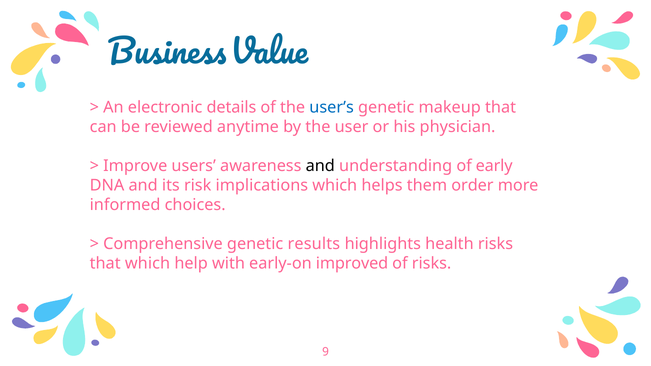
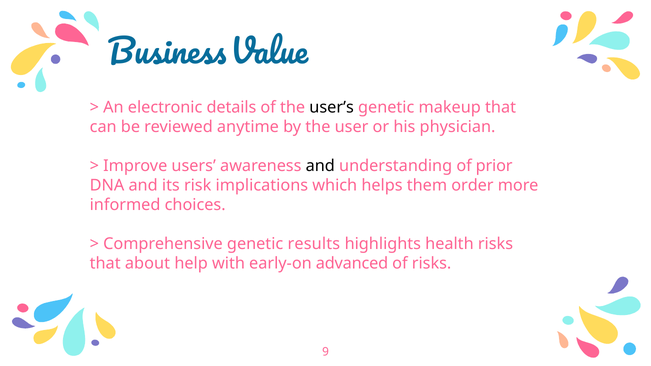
user’s colour: blue -> black
early: early -> prior
that which: which -> about
improved: improved -> advanced
